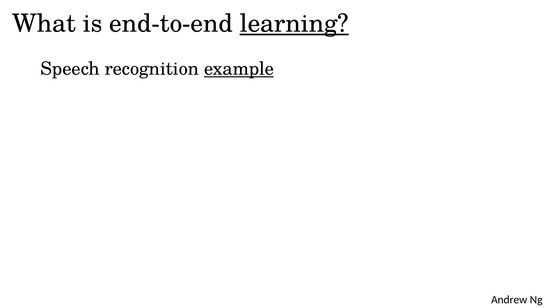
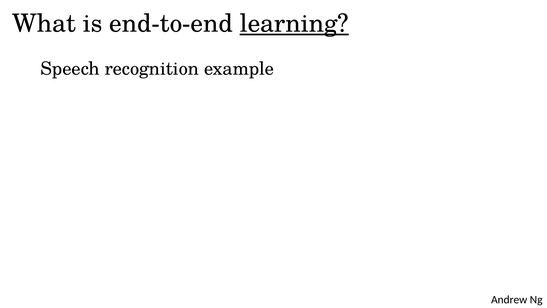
example underline: present -> none
